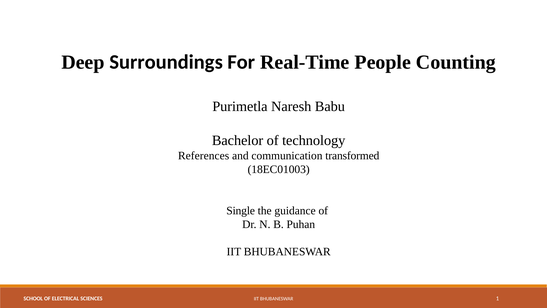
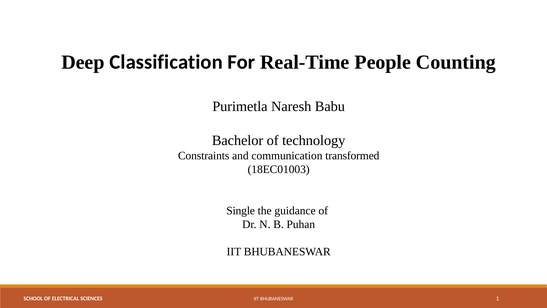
Surroundings: Surroundings -> Classification
References: References -> Constraints
